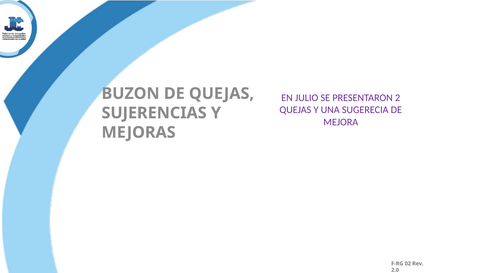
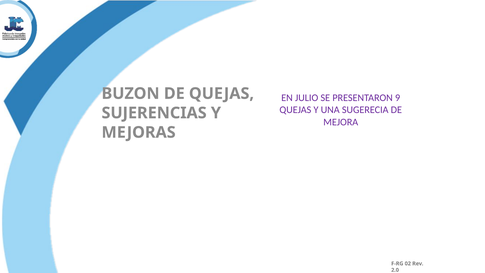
2: 2 -> 9
